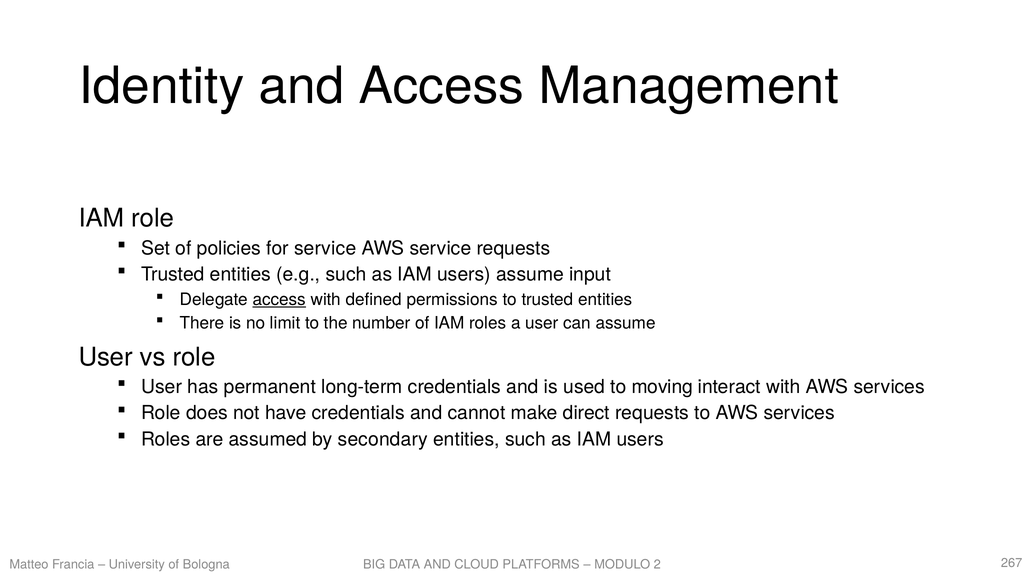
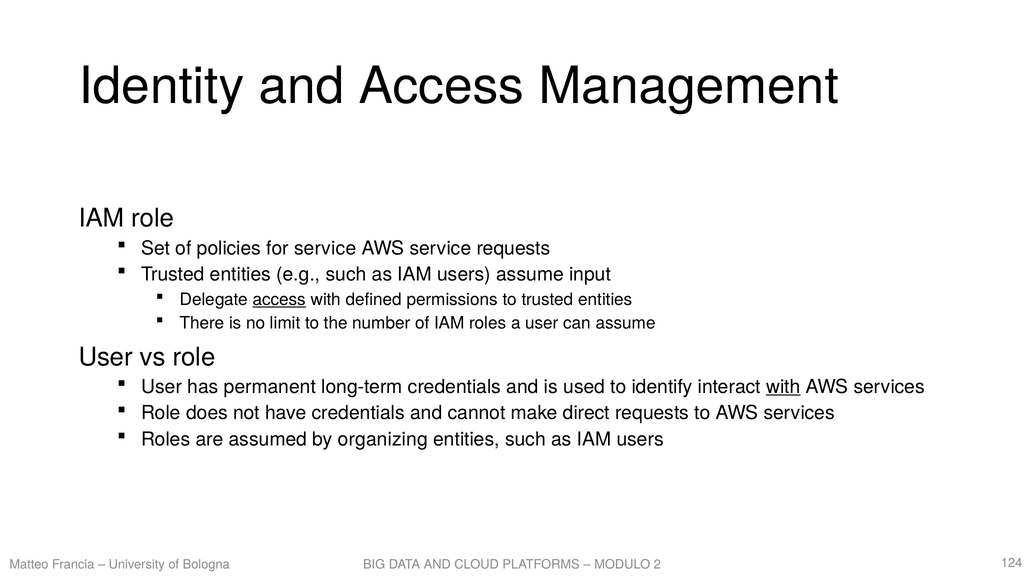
moving: moving -> identify
with at (783, 387) underline: none -> present
secondary: secondary -> organizing
267: 267 -> 124
